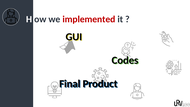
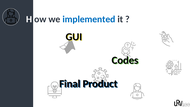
implemented colour: red -> blue
